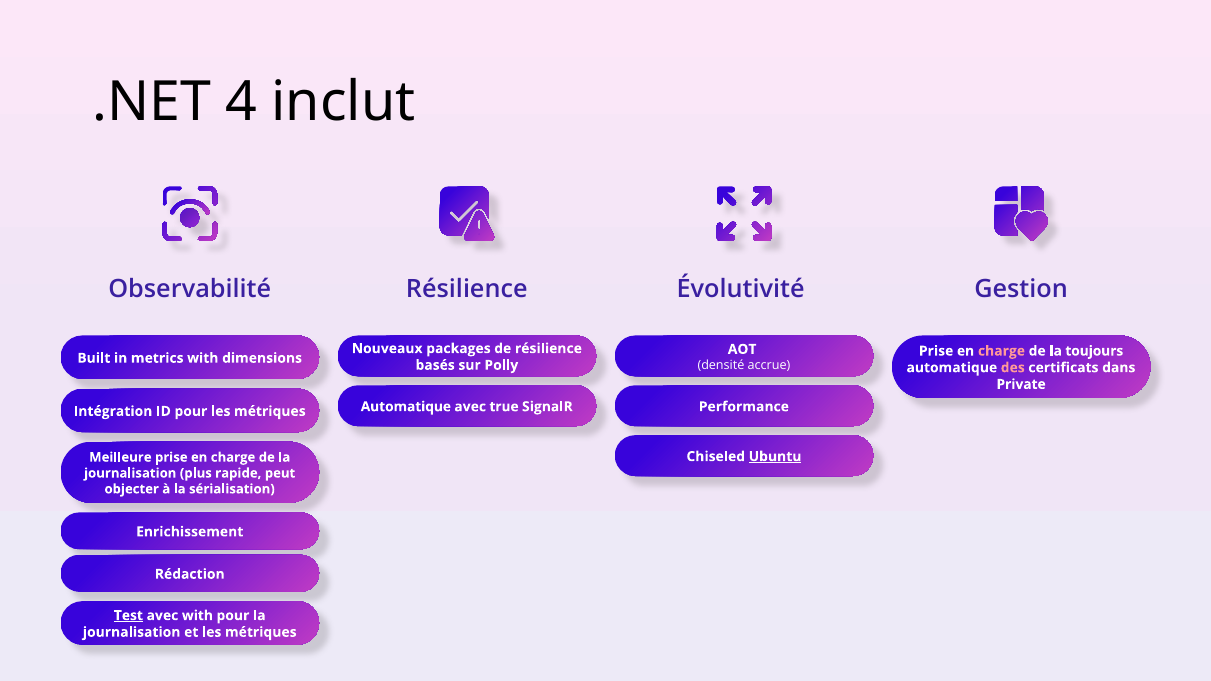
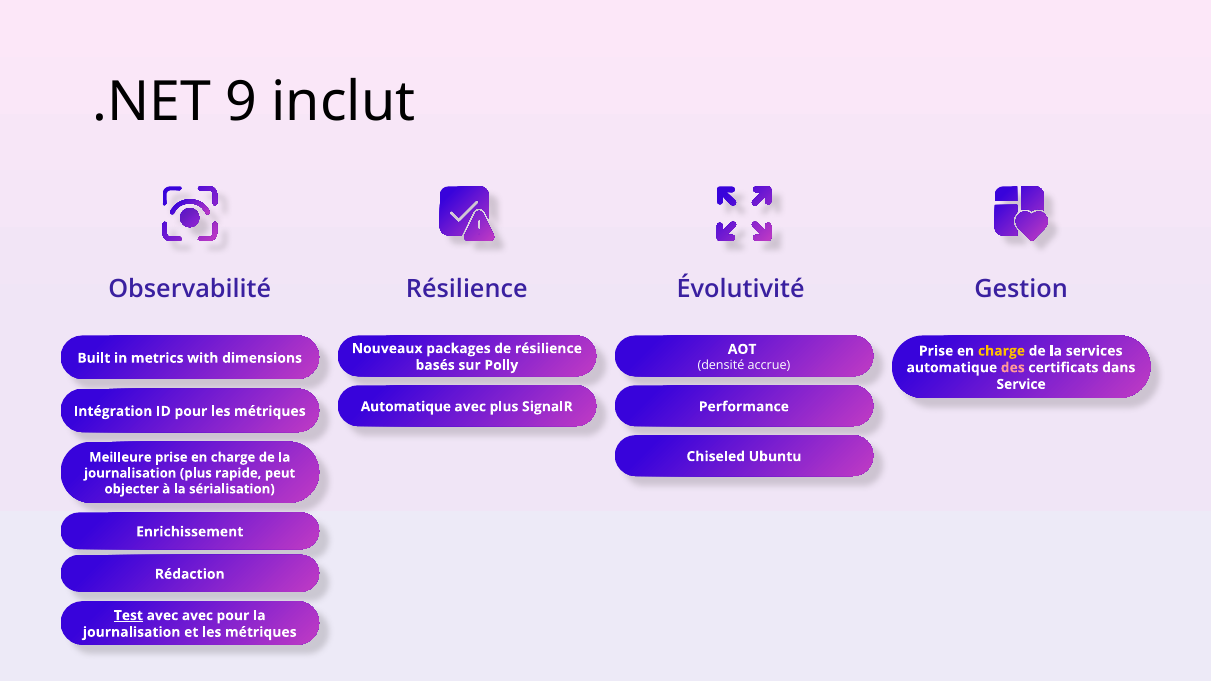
4: 4 -> 9
charge at (1001, 351) colour: pink -> yellow
toujours: toujours -> services
Private: Private -> Service
avec true: true -> plus
Ubuntu underline: present -> none
avec with: with -> avec
